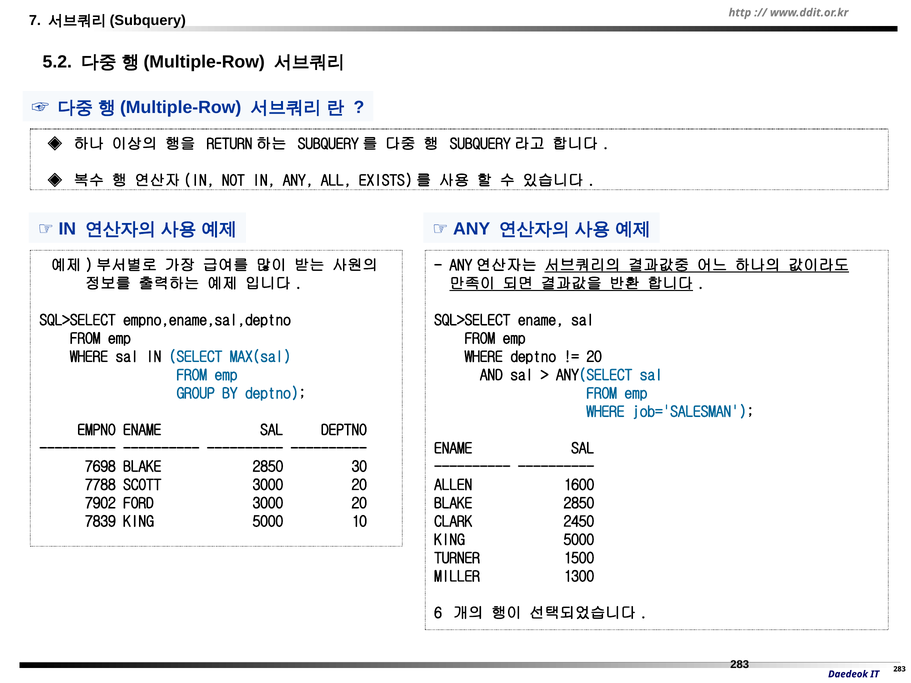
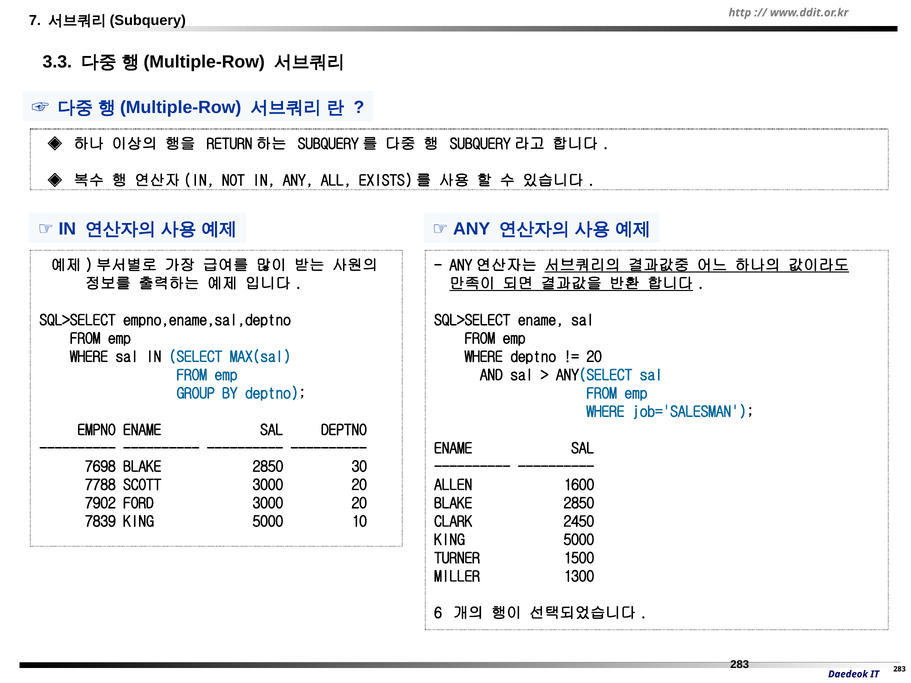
5.2: 5.2 -> 3.3
